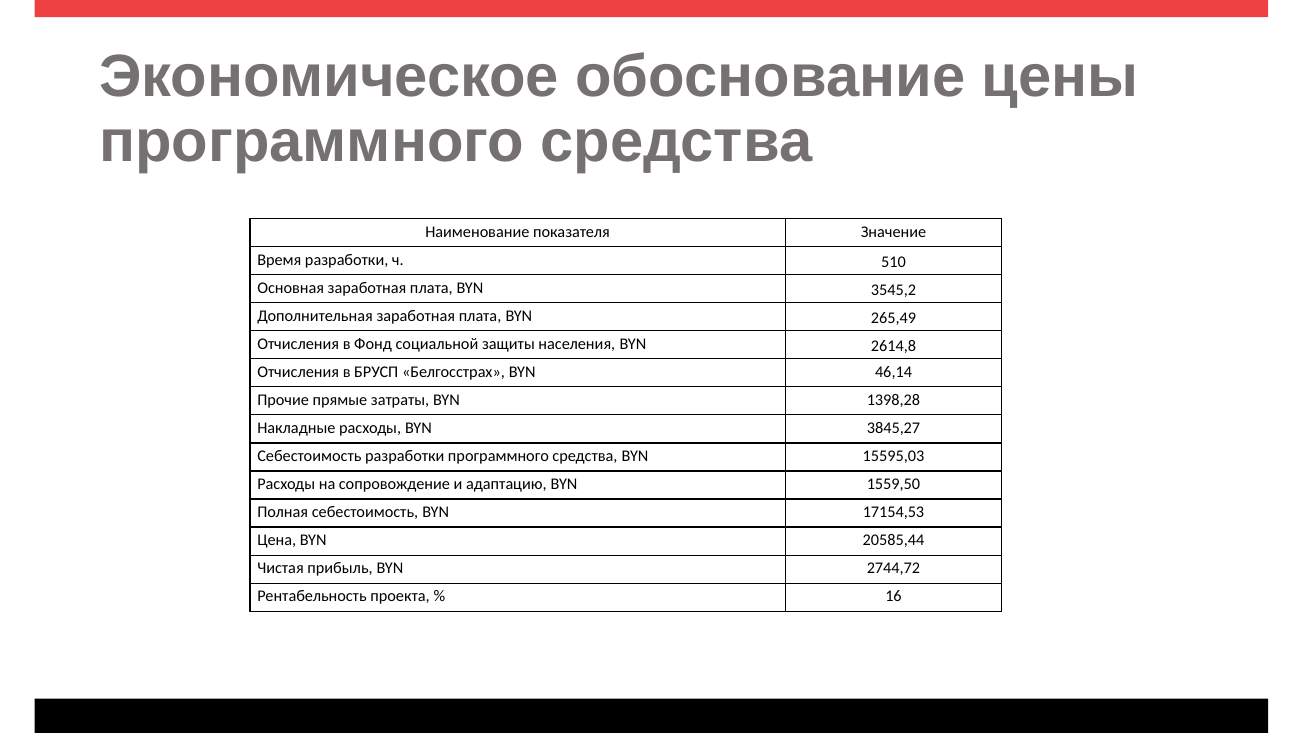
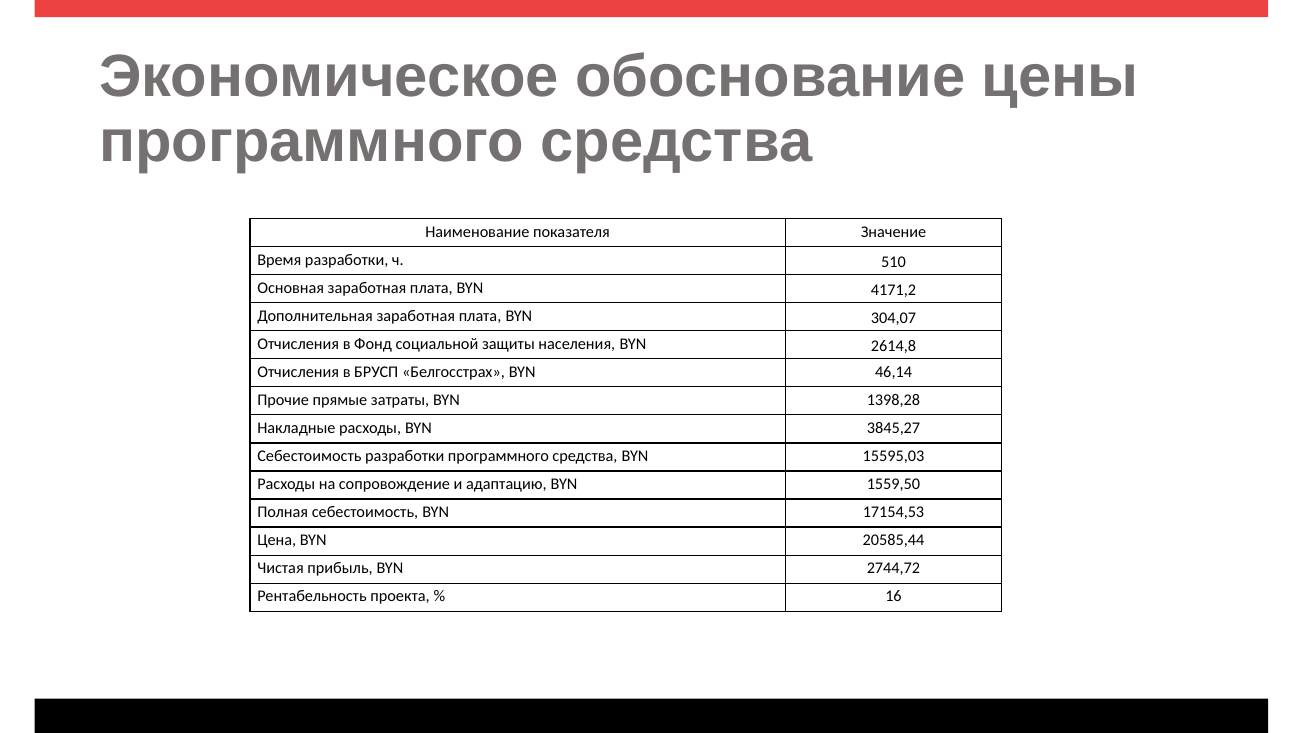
3545,2: 3545,2 -> 4171,2
265,49: 265,49 -> 304,07
